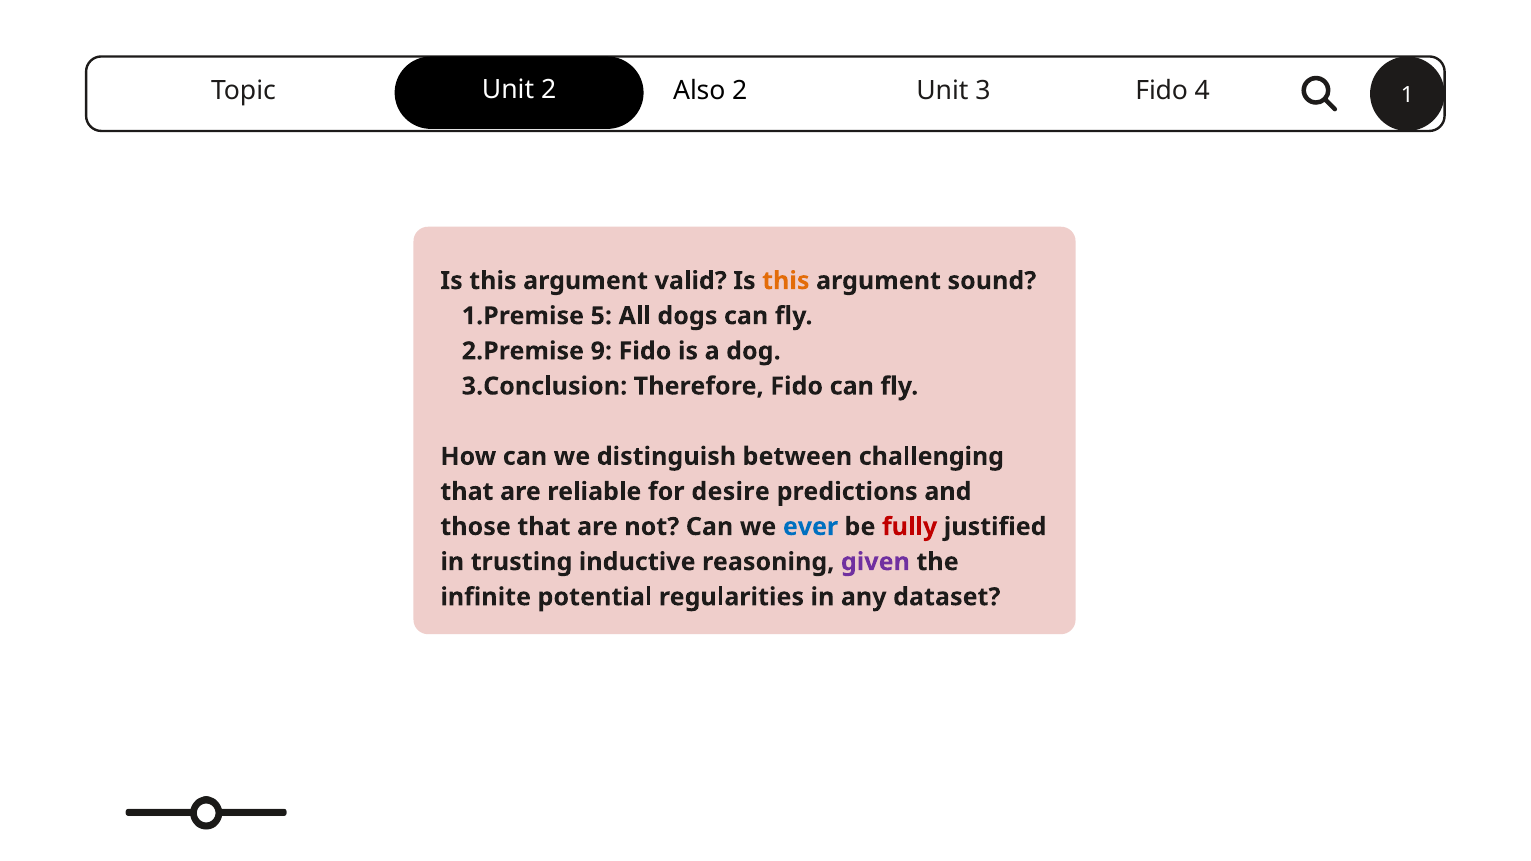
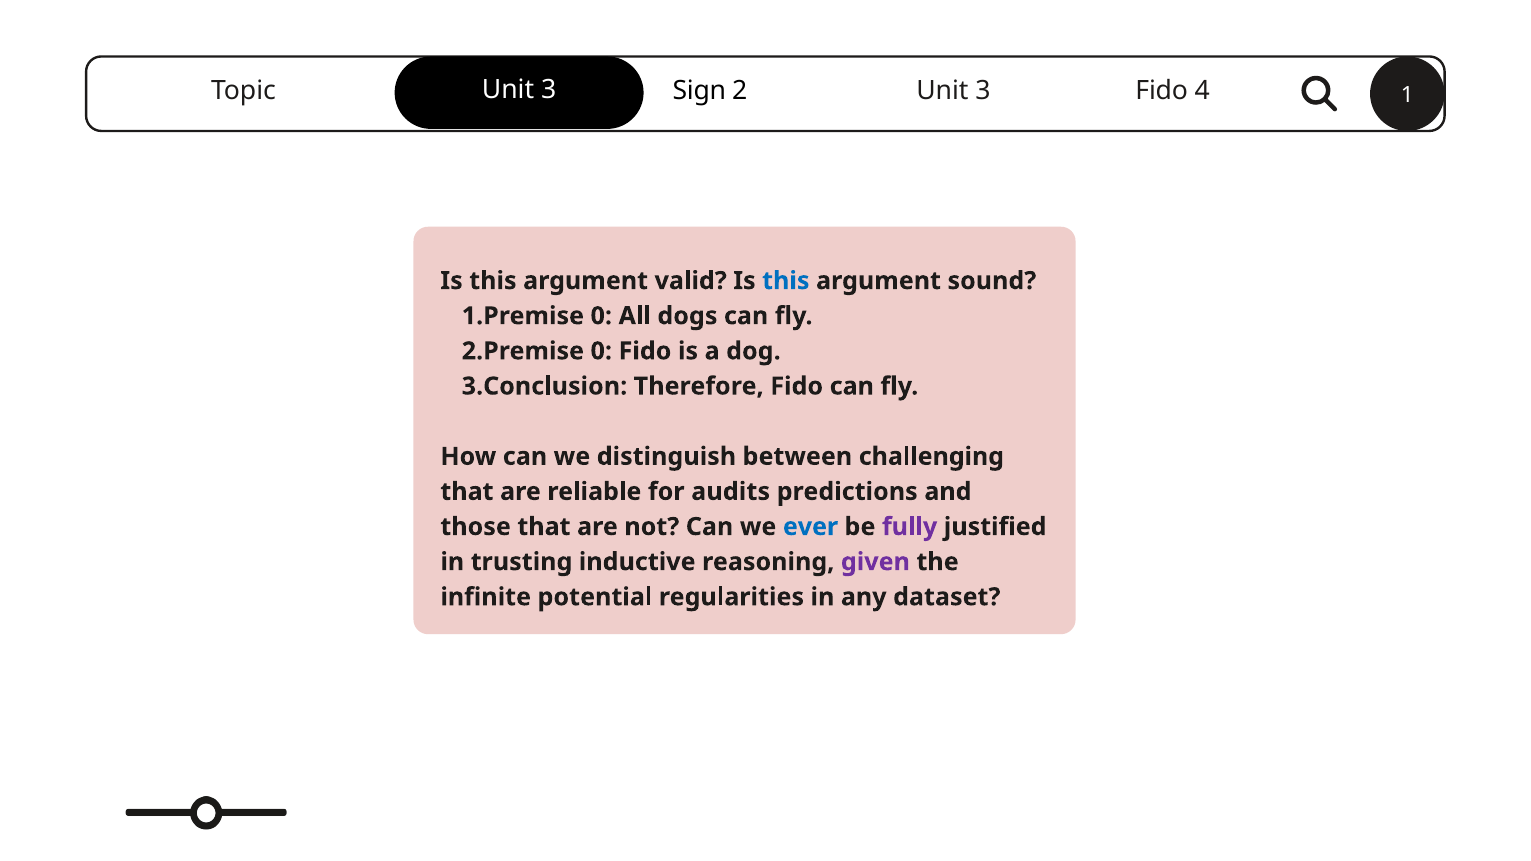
2 at (549, 90): 2 -> 3
Also: Also -> Sign
this at (786, 281) colour: orange -> blue
5 at (601, 316): 5 -> 0
9 at (601, 351): 9 -> 0
desire: desire -> audits
fully colour: red -> purple
